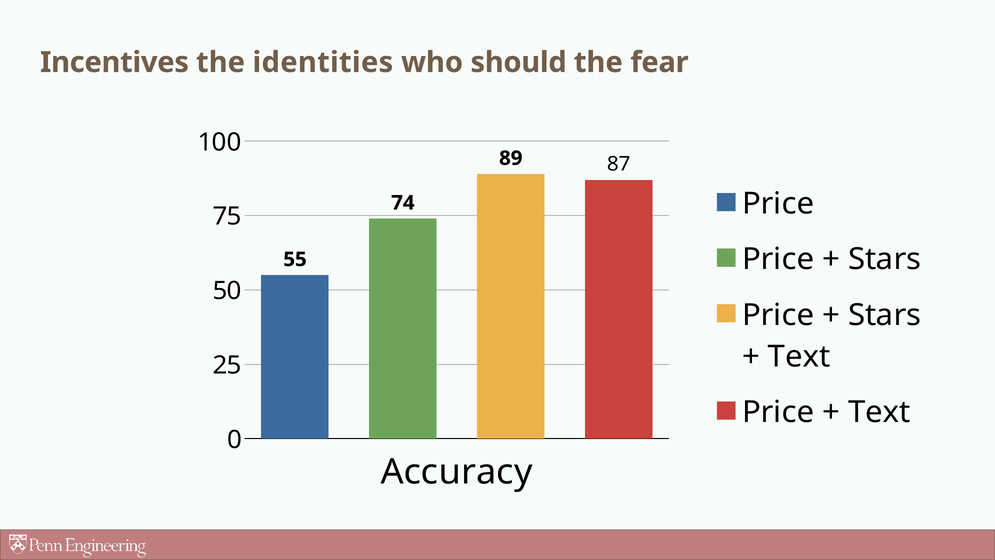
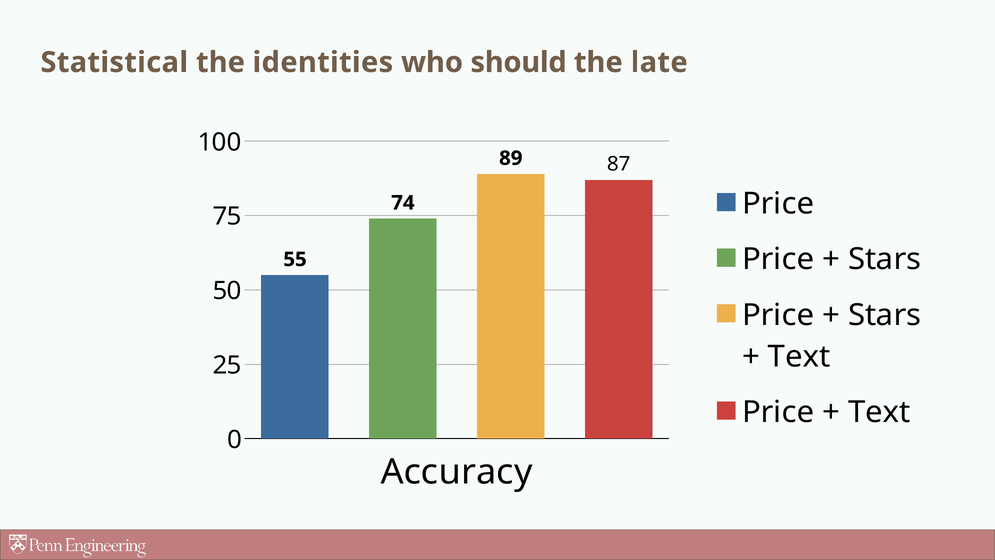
Incentives: Incentives -> Statistical
fear: fear -> late
